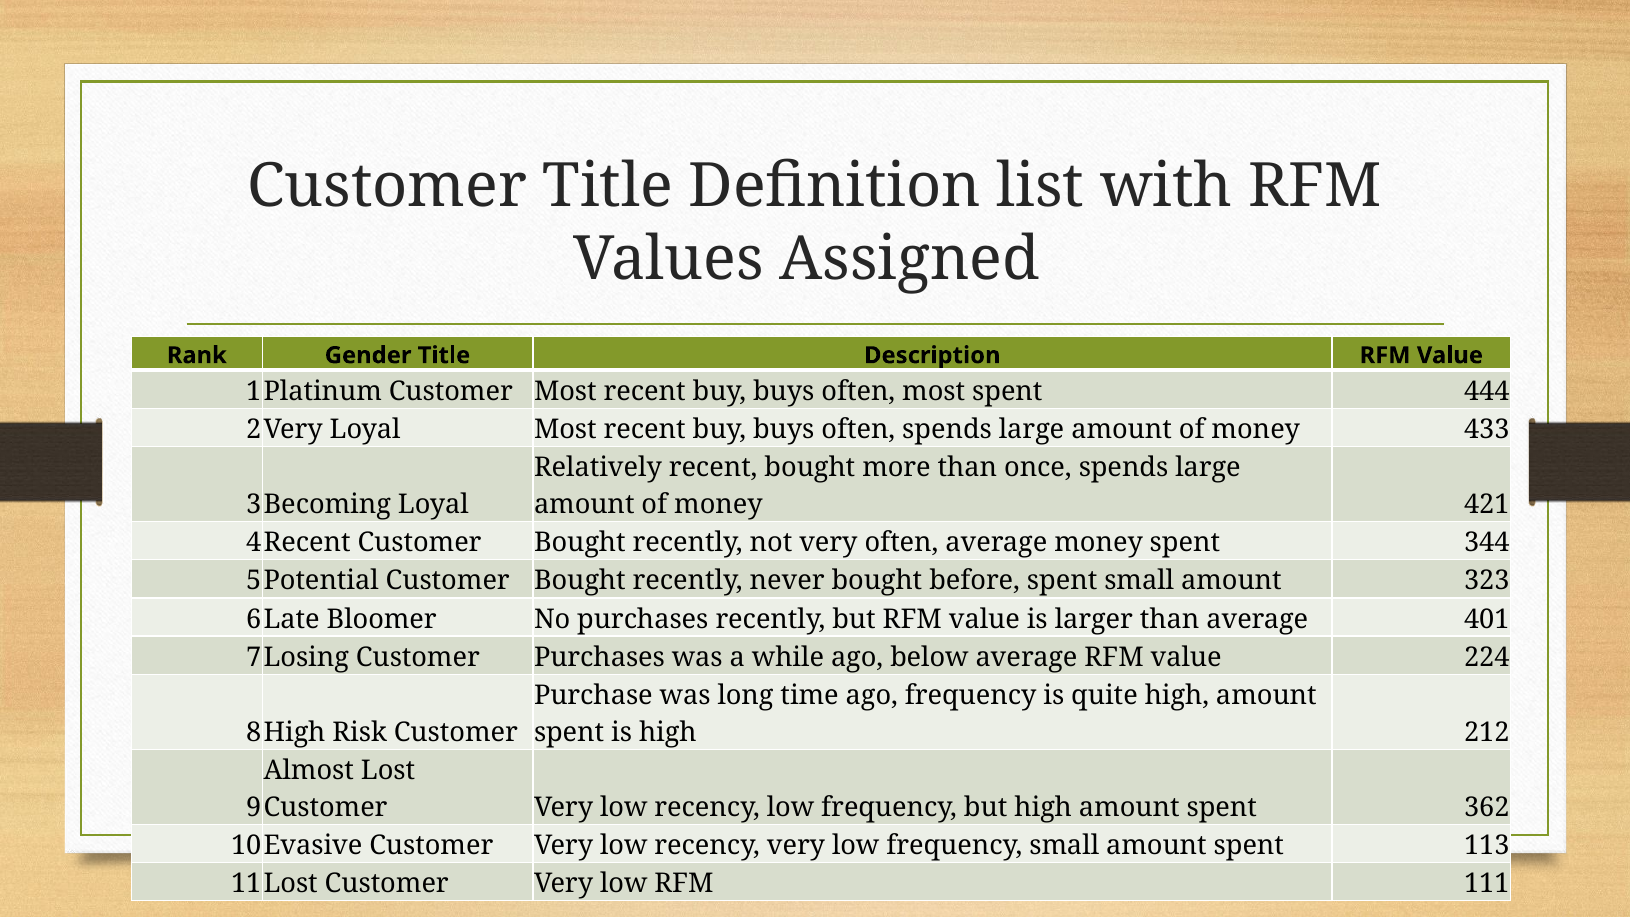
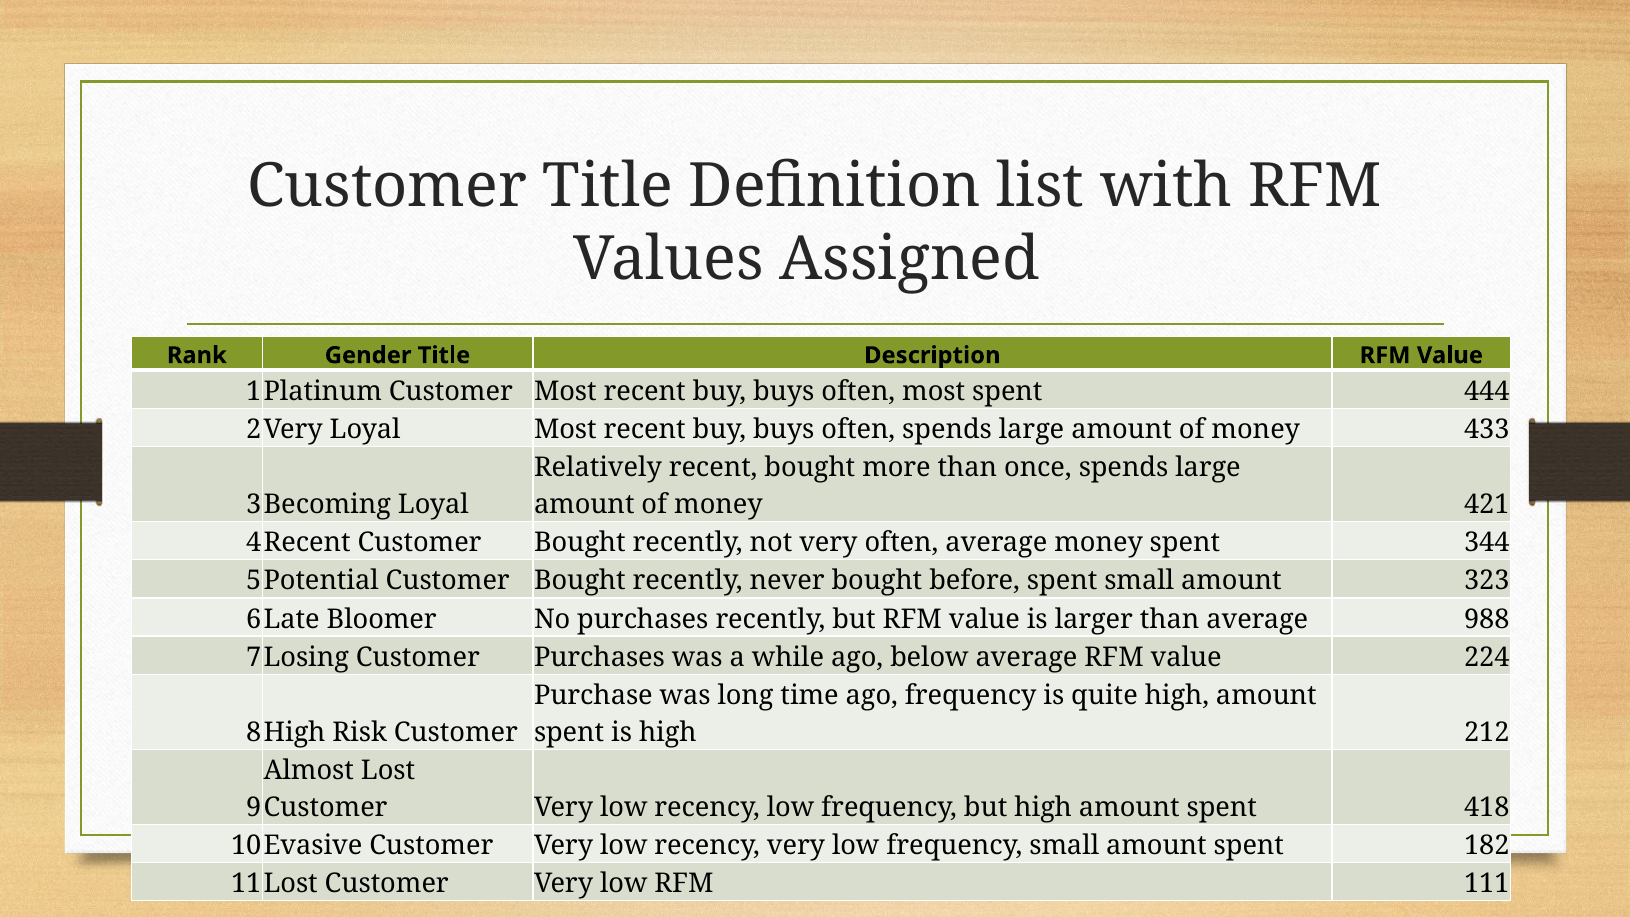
401: 401 -> 988
362: 362 -> 418
113: 113 -> 182
